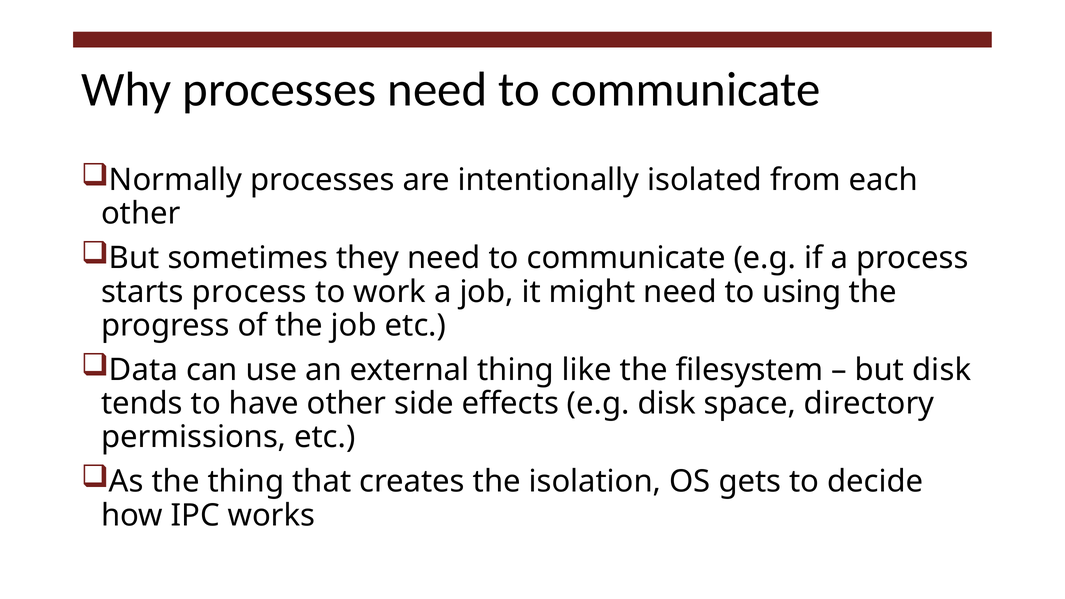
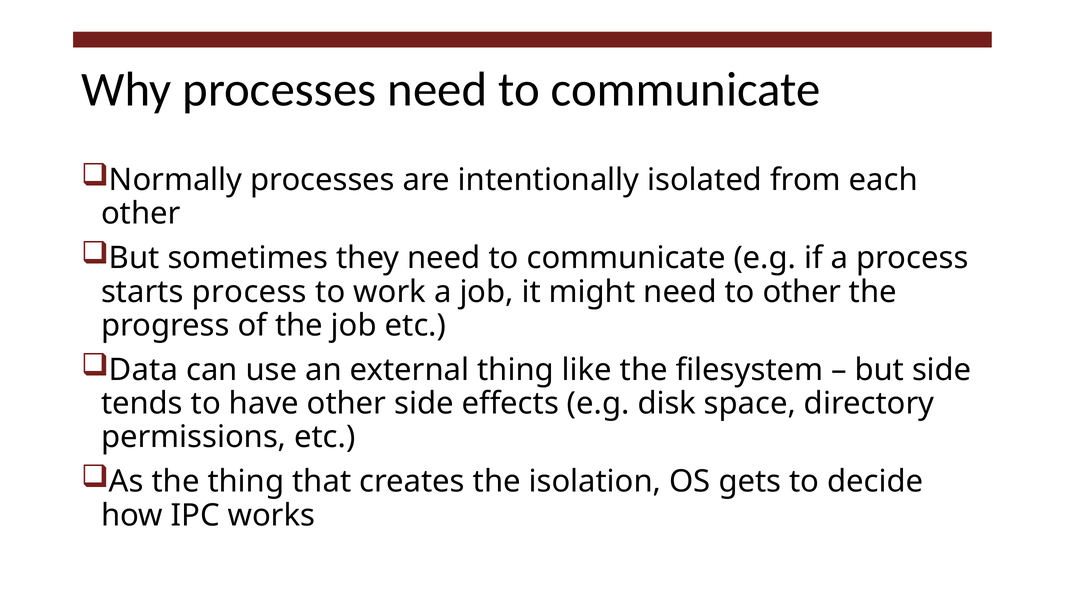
to using: using -> other
but disk: disk -> side
